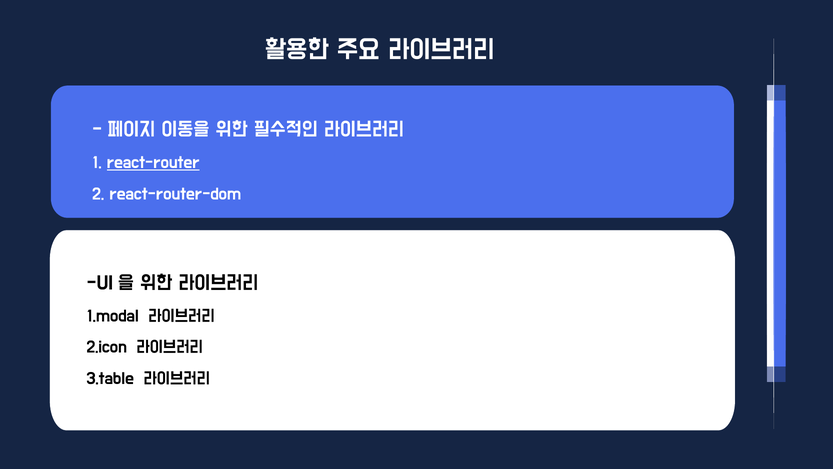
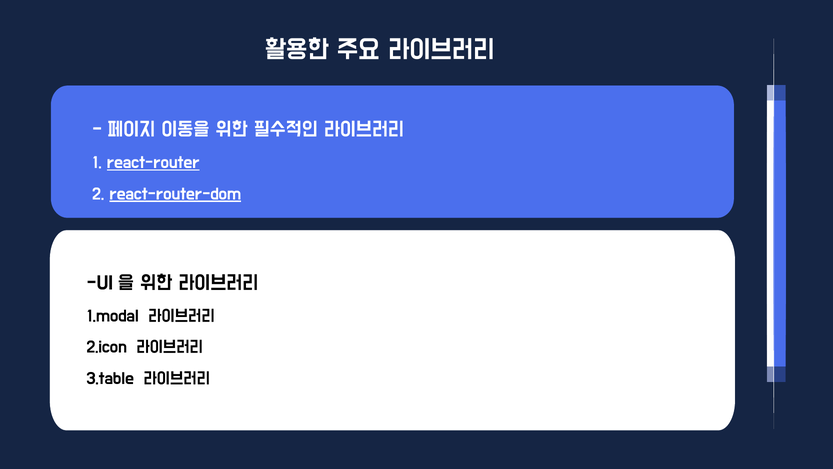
react-router-dom underline: none -> present
